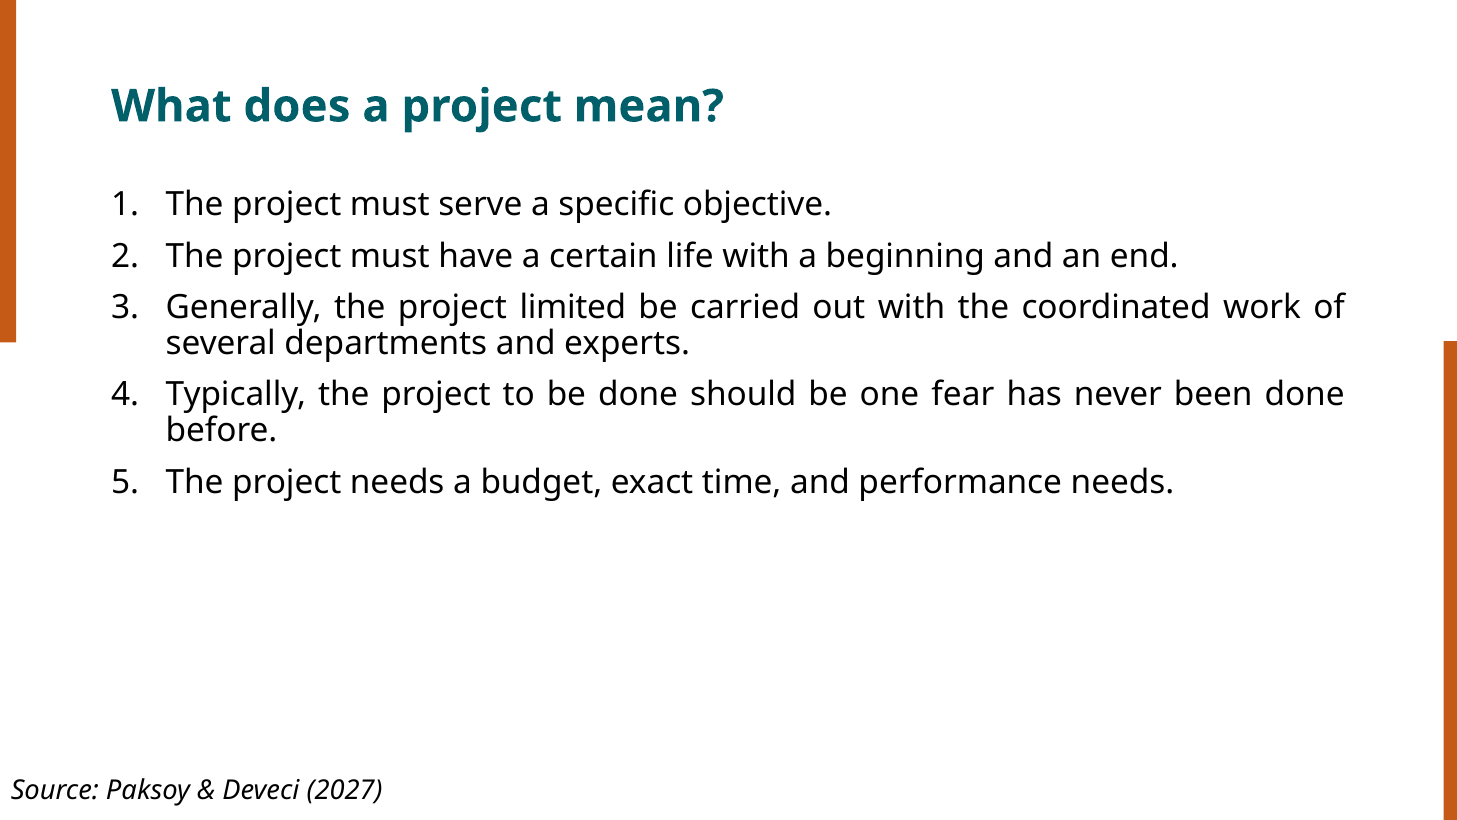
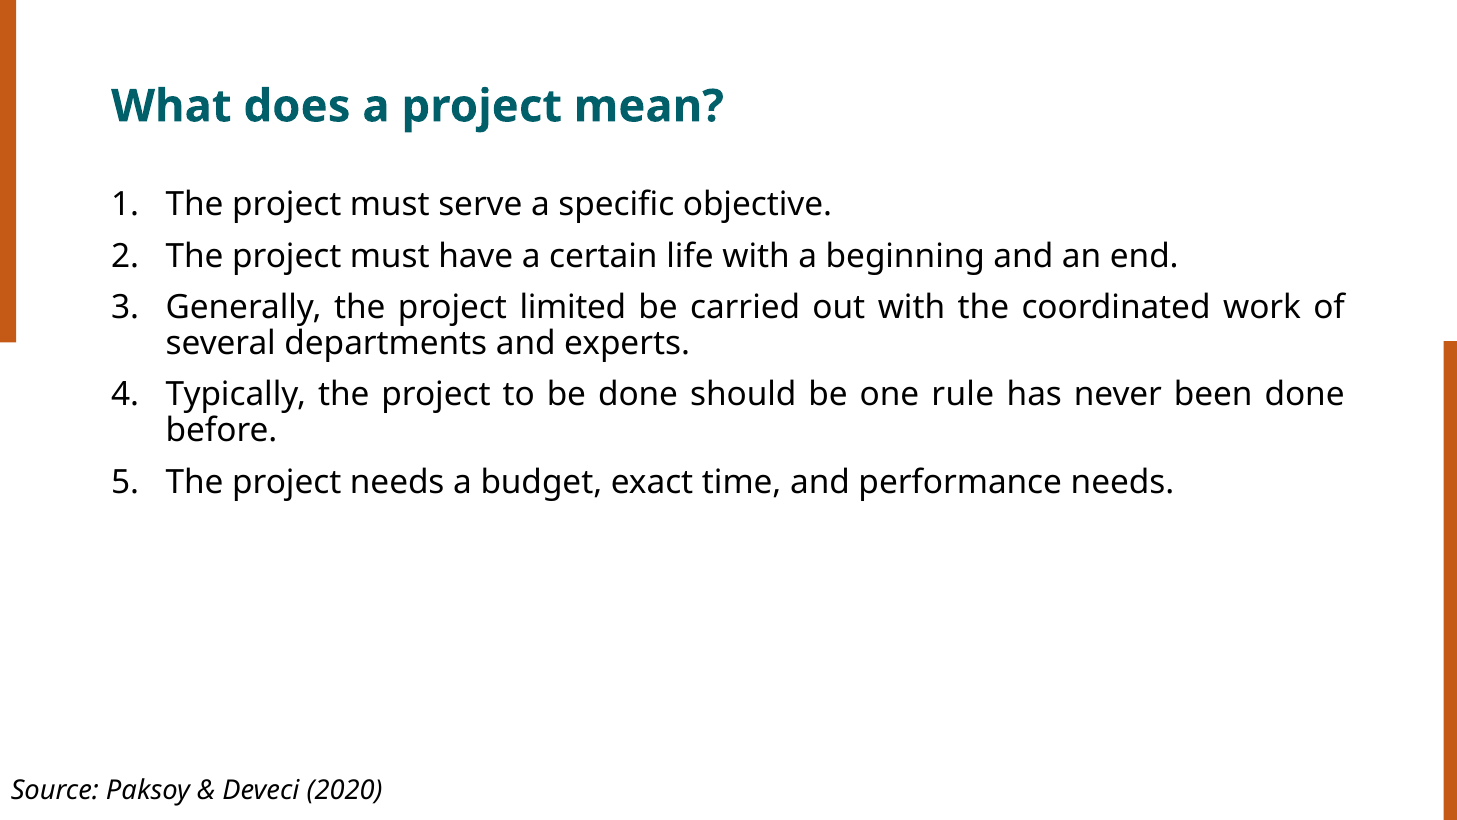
fear: fear -> rule
2027: 2027 -> 2020
